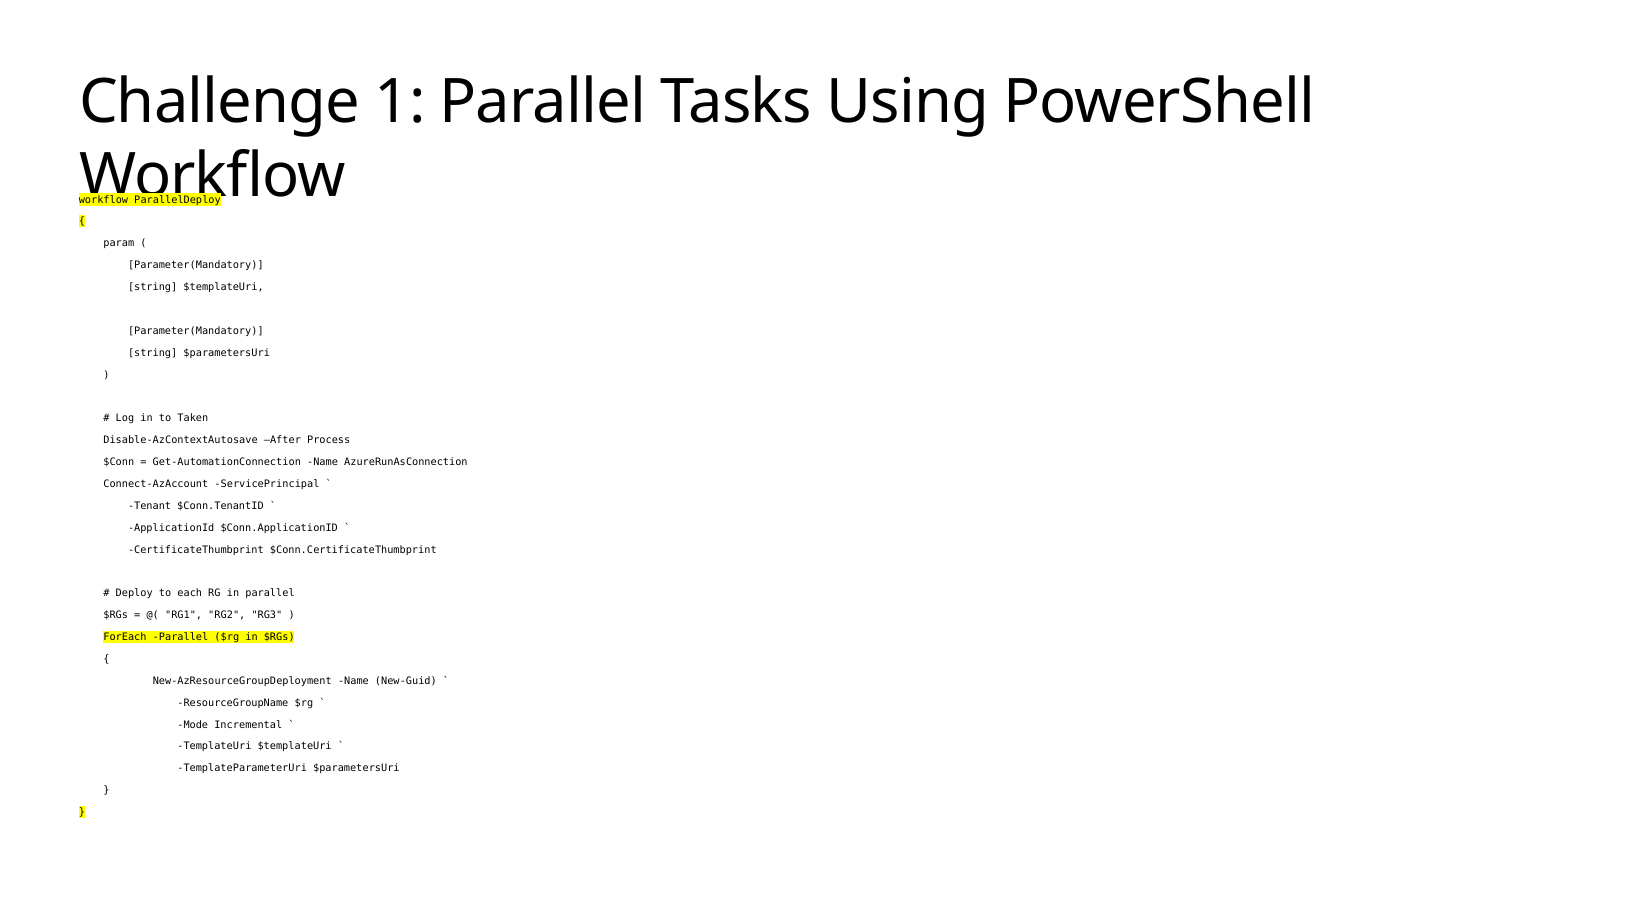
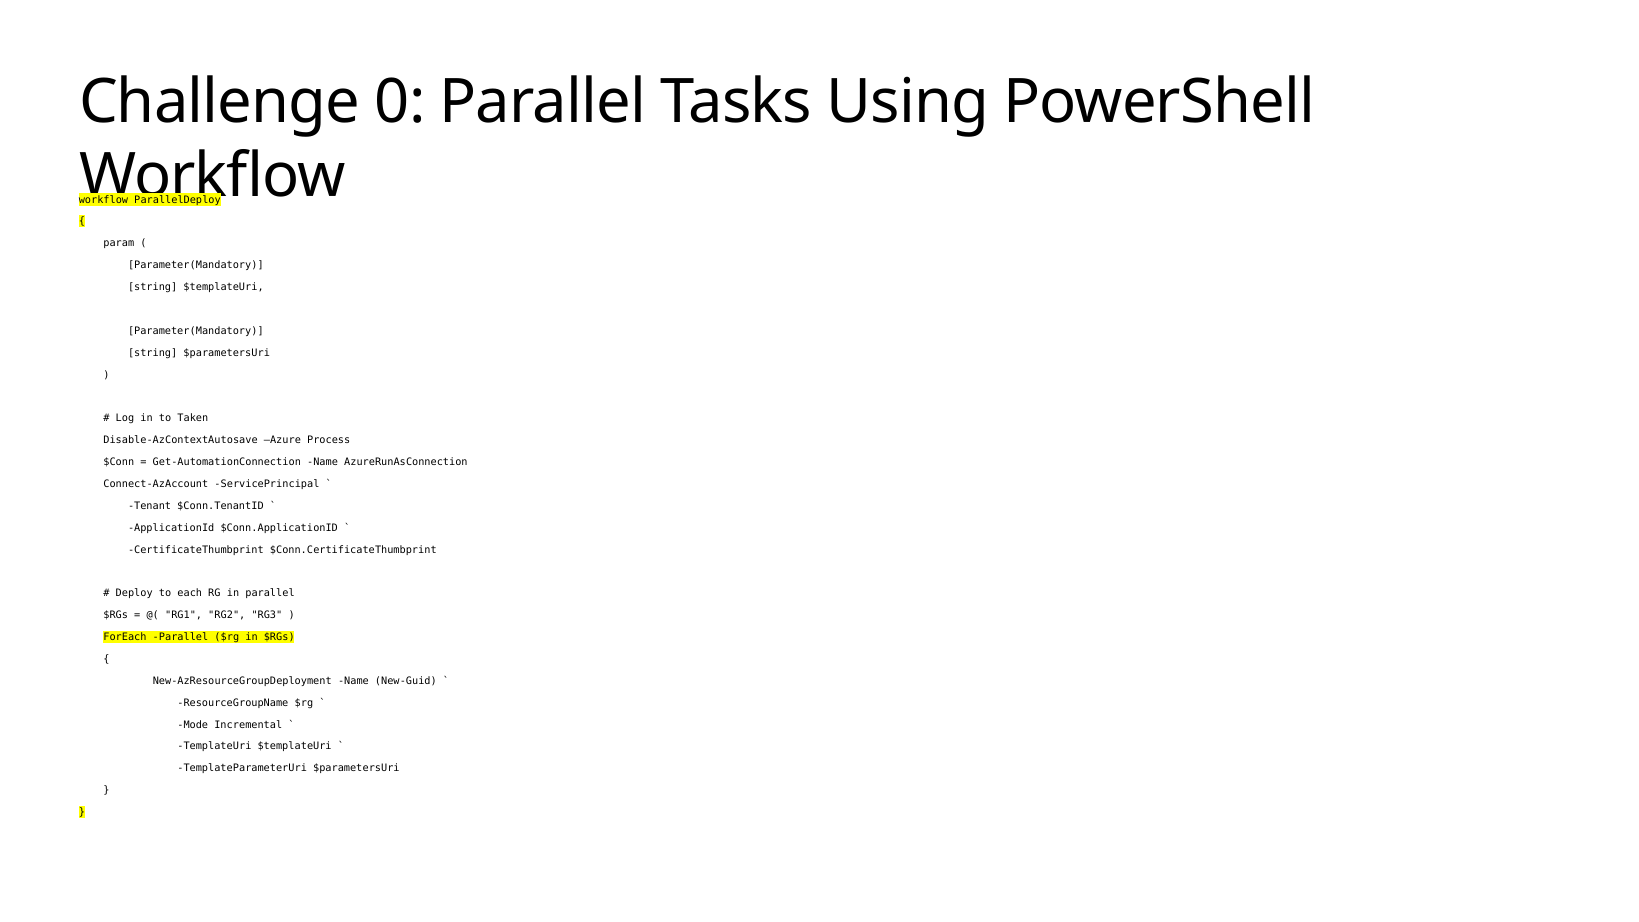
1: 1 -> 0
After: After -> Azure
